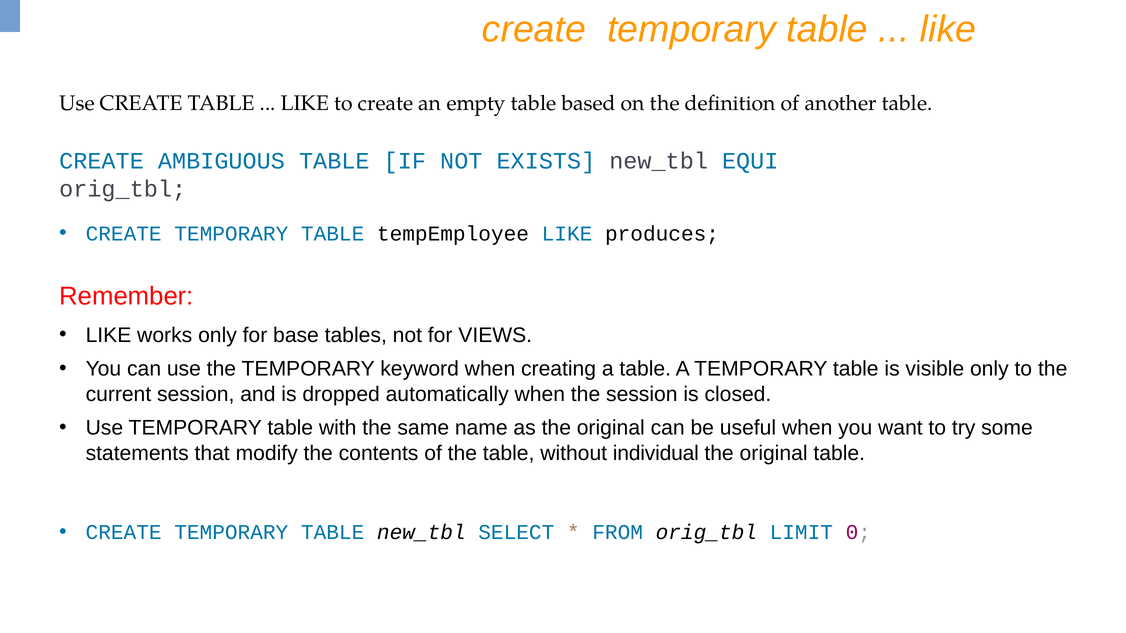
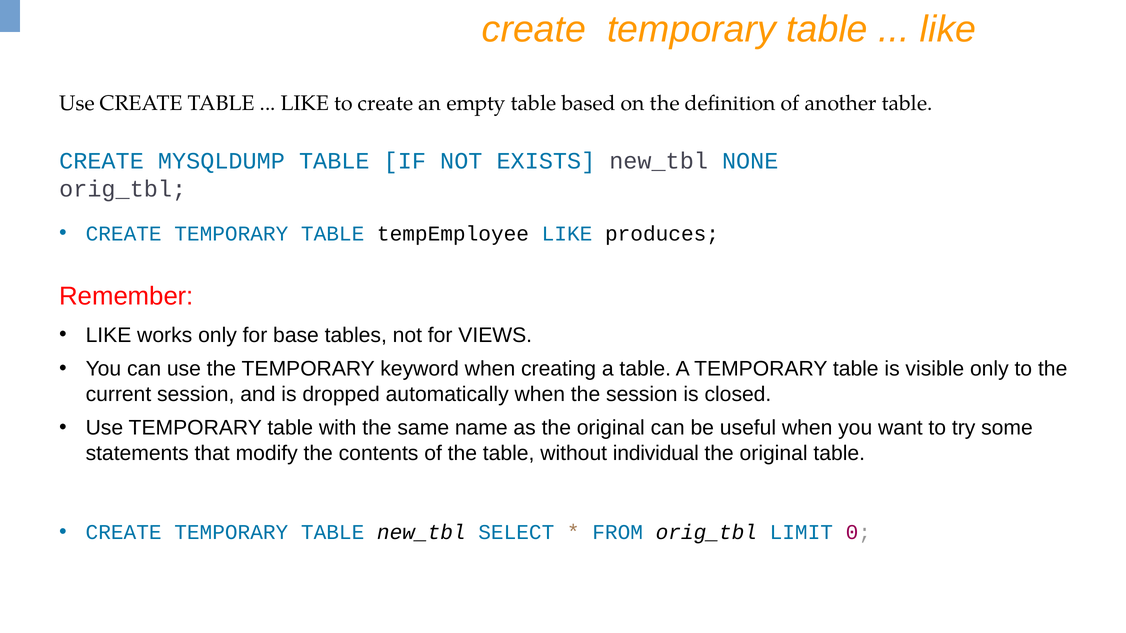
AMBIGUOUS: AMBIGUOUS -> MYSQLDUMP
EQUI: EQUI -> NONE
